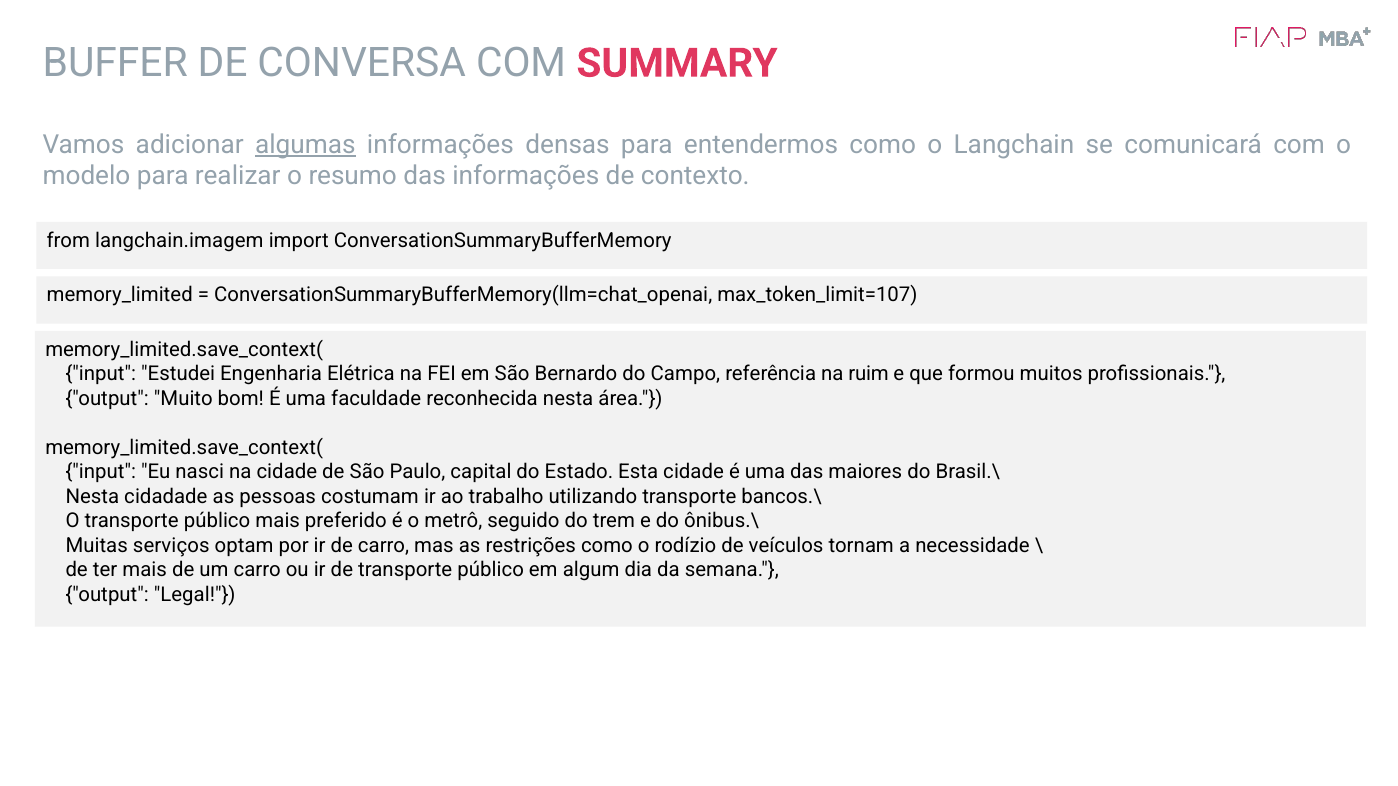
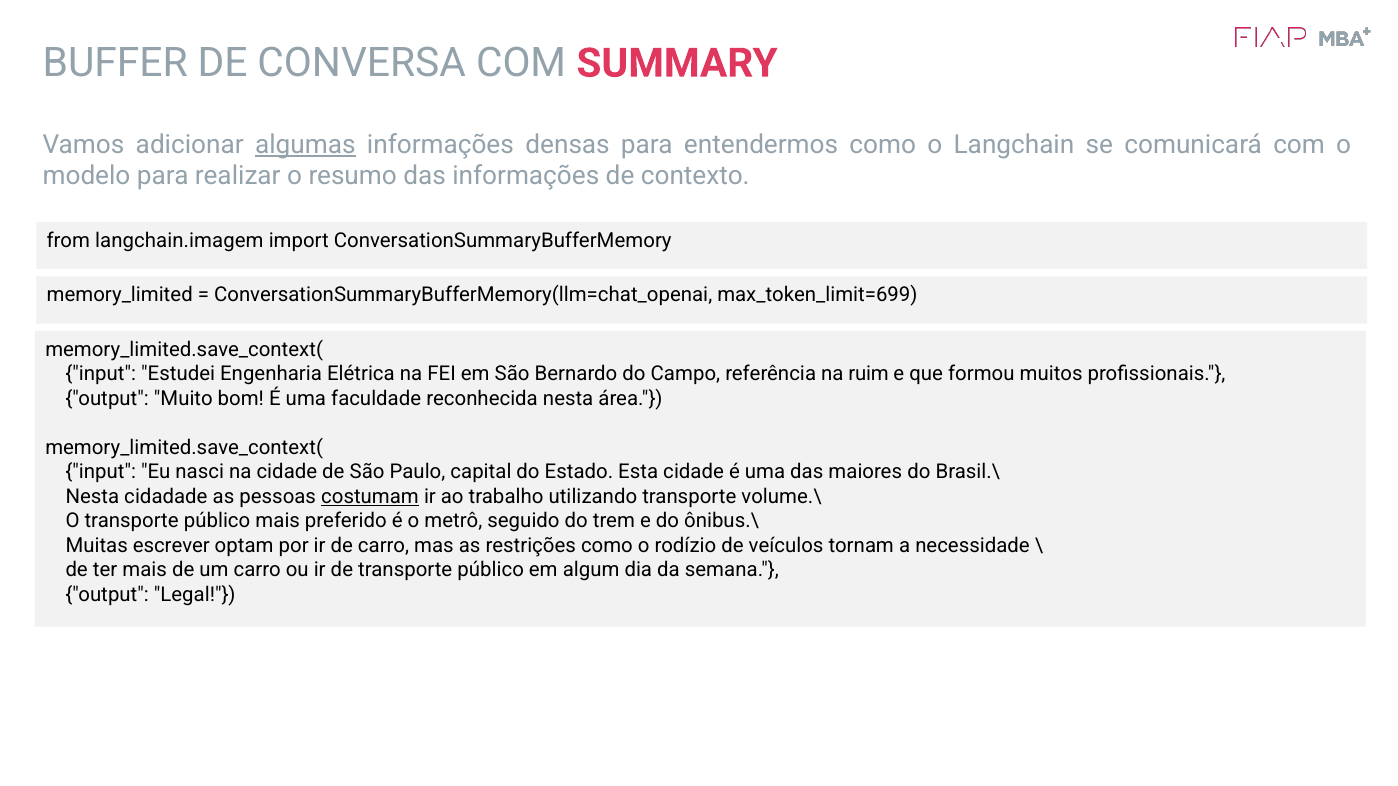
max_token_limit=107: max_token_limit=107 -> max_token_limit=699
costumam underline: none -> present
bancos.\: bancos.\ -> volume.\
serviços: serviços -> escrever
